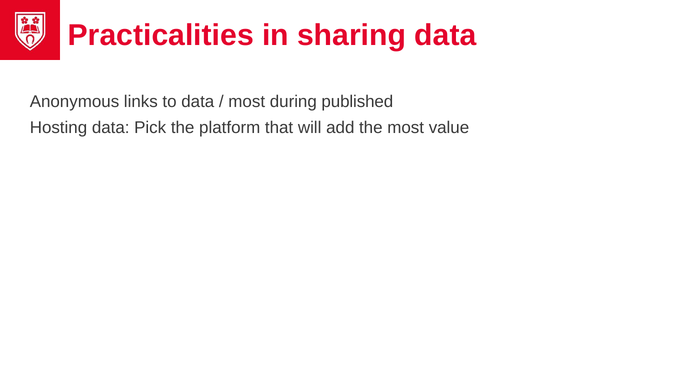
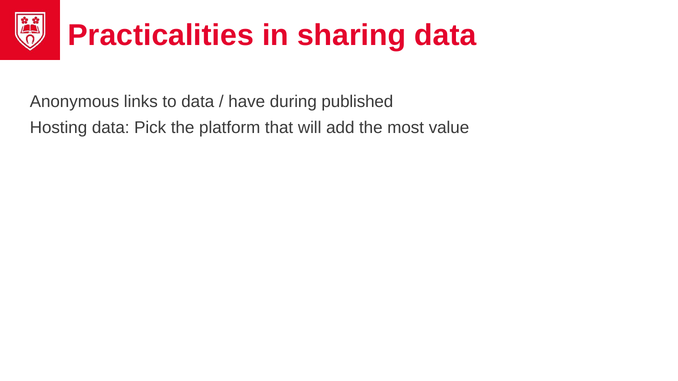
most at (247, 102): most -> have
